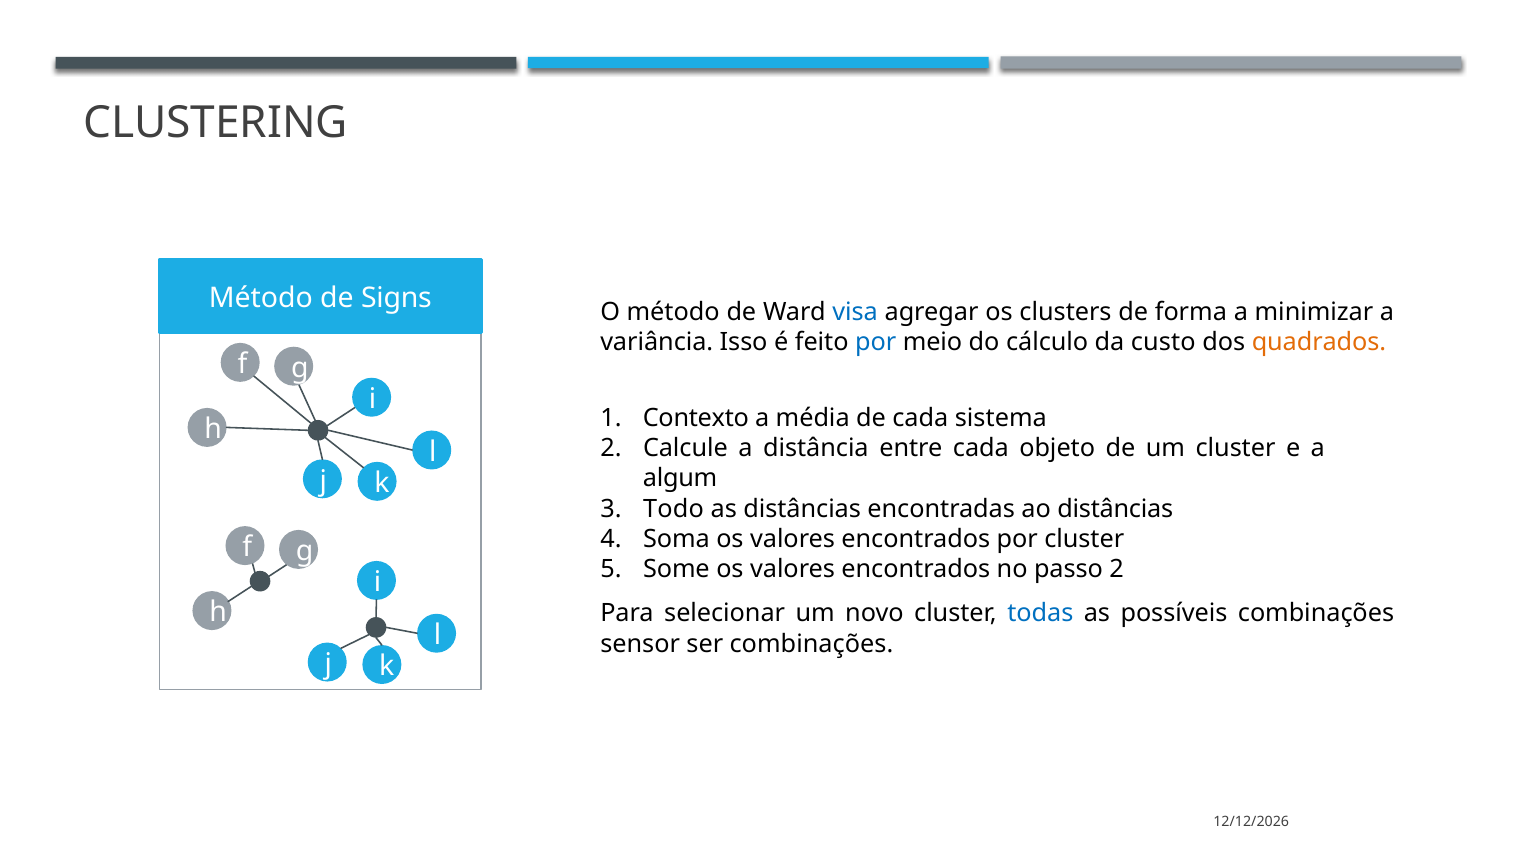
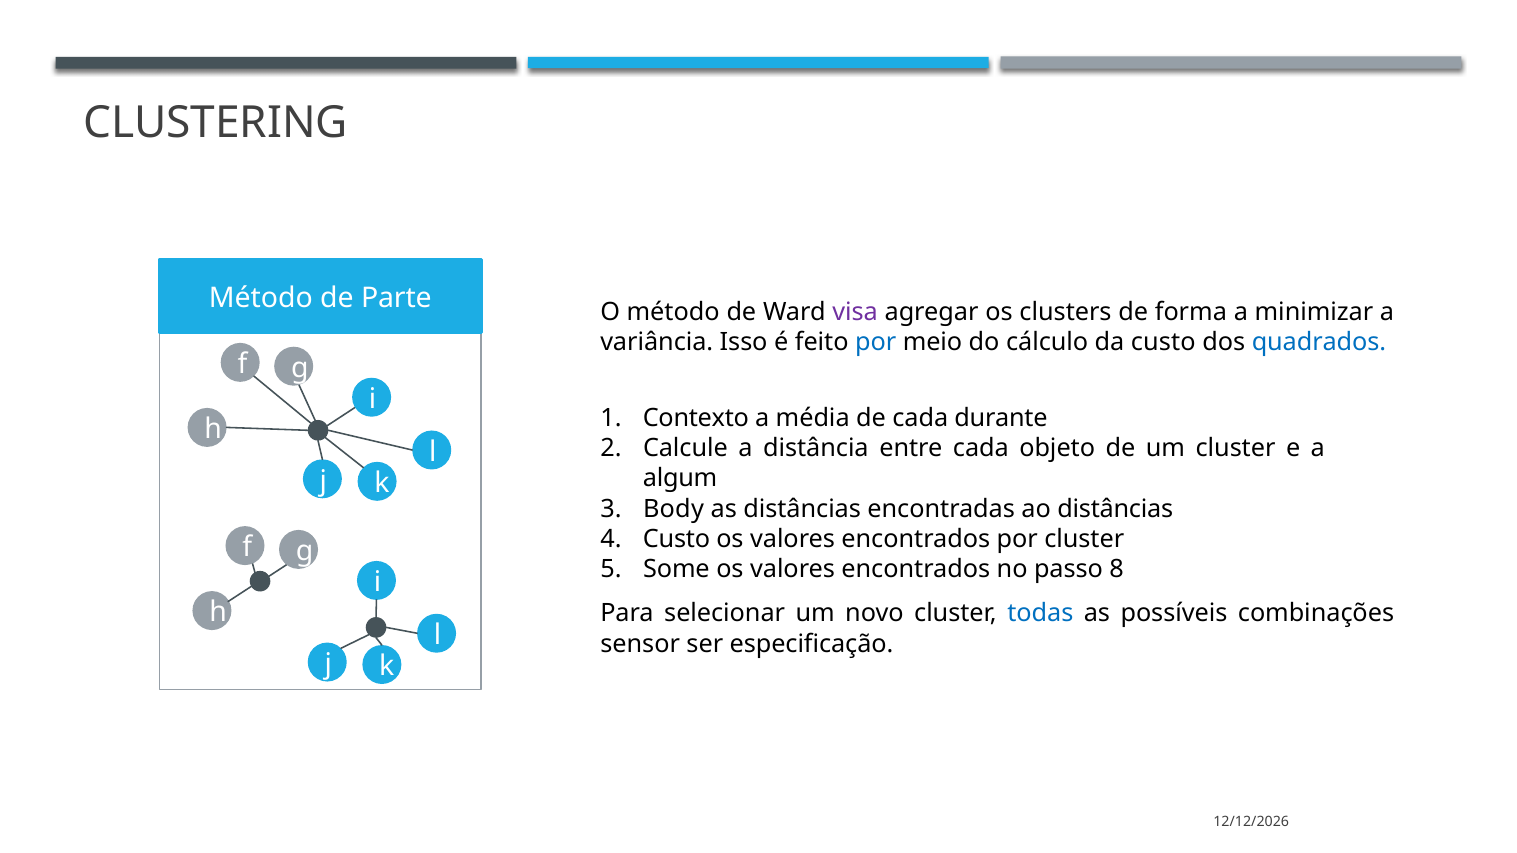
Signs: Signs -> Parte
visa colour: blue -> purple
quadrados colour: orange -> blue
sistema: sistema -> durante
Todo: Todo -> Body
4 Soma: Soma -> Custo
passo 2: 2 -> 8
ser combinações: combinações -> especificação
